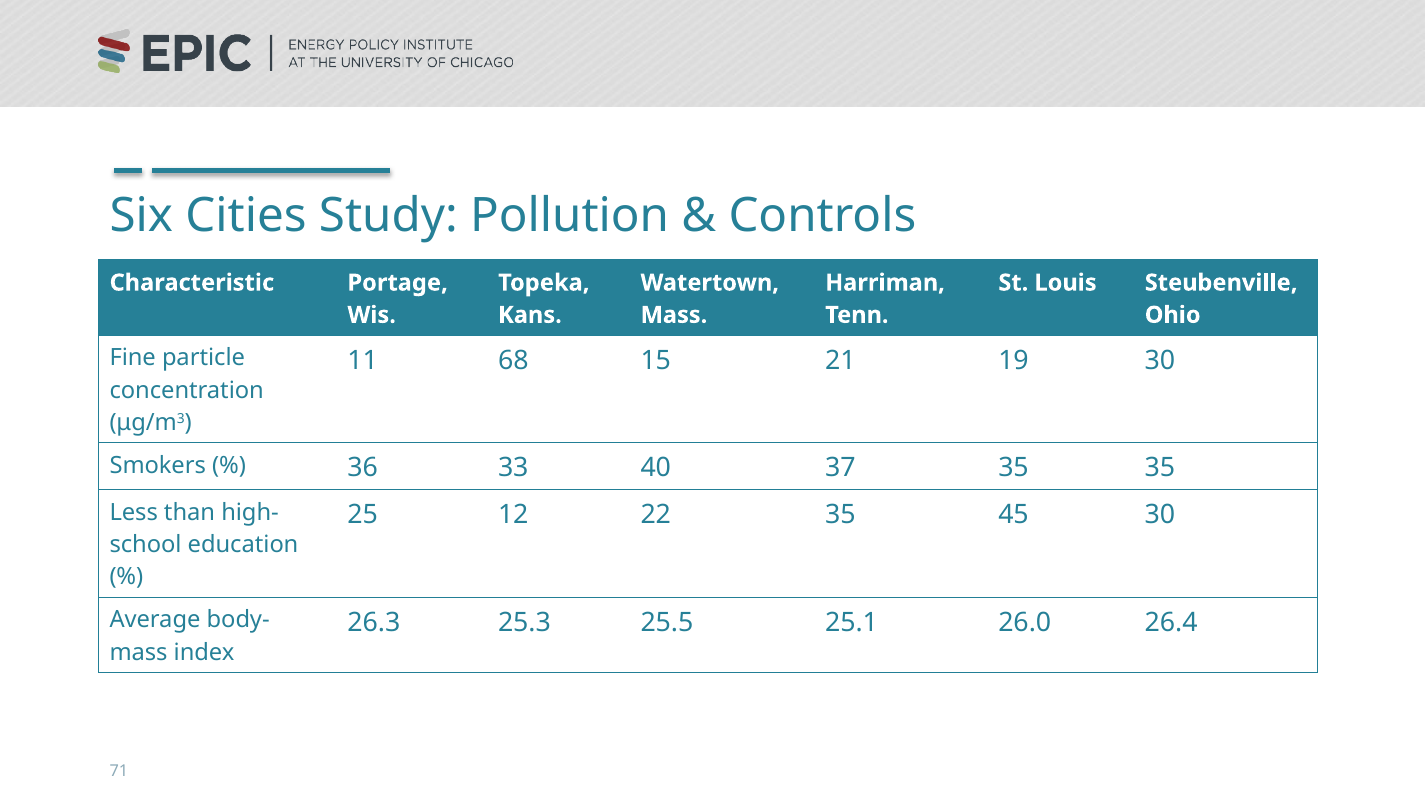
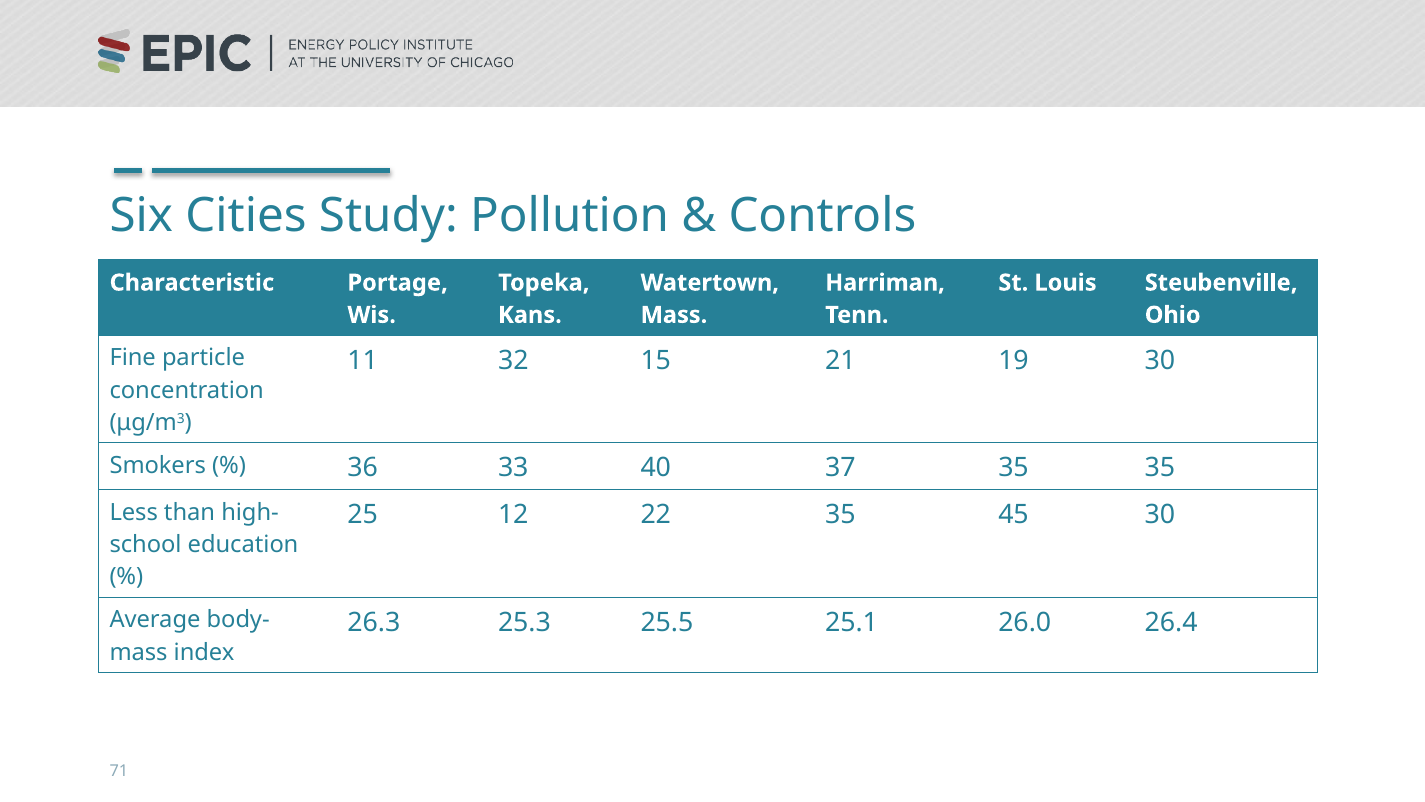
68: 68 -> 32
